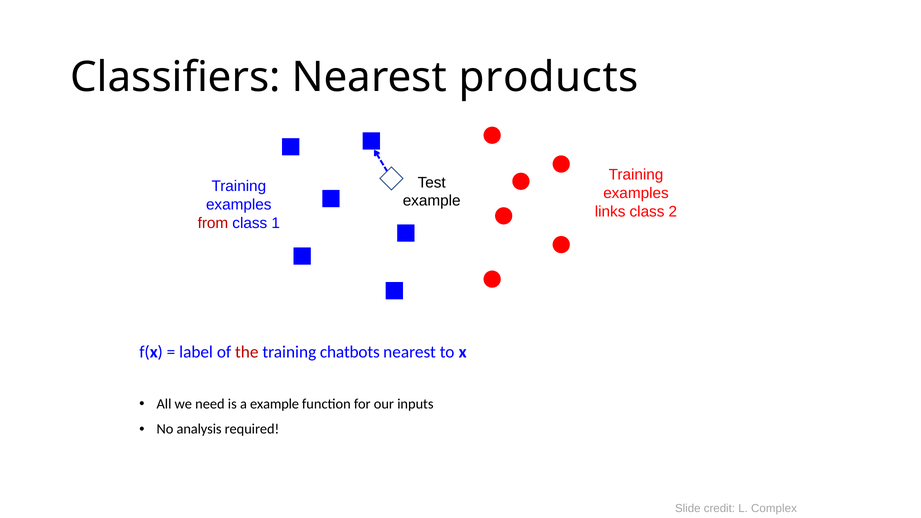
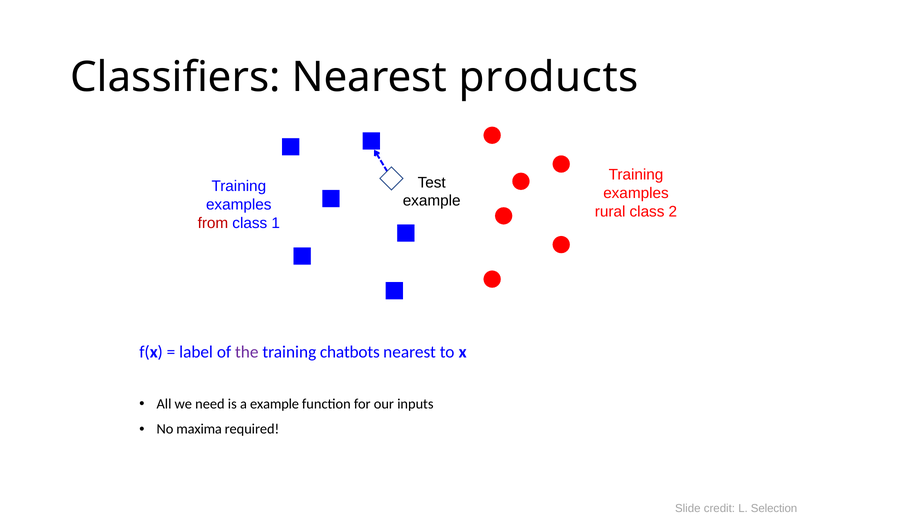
links: links -> rural
the colour: red -> purple
analysis: analysis -> maxima
Complex: Complex -> Selection
